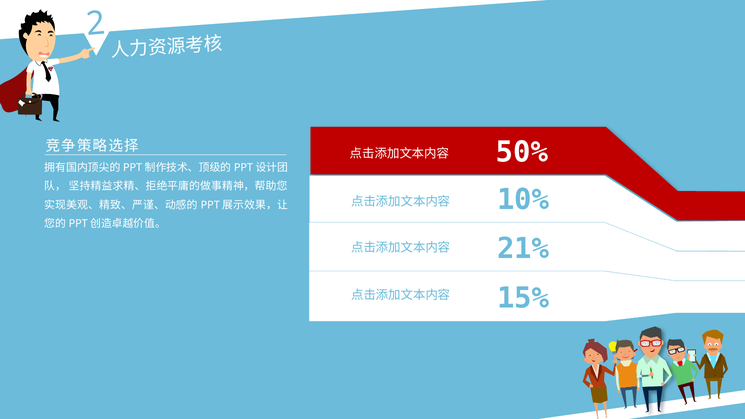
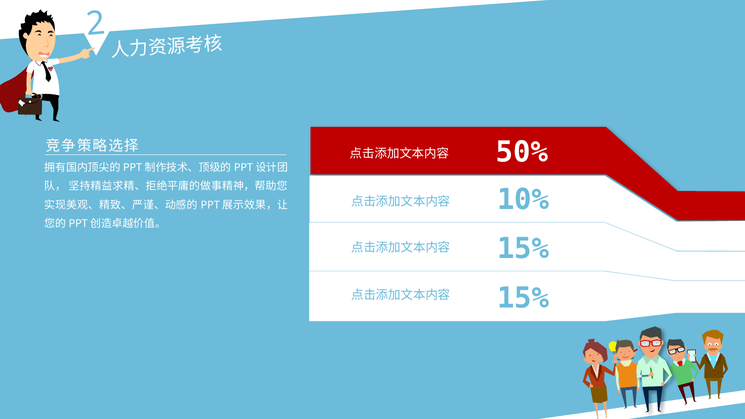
21% at (523, 249): 21% -> 15%
